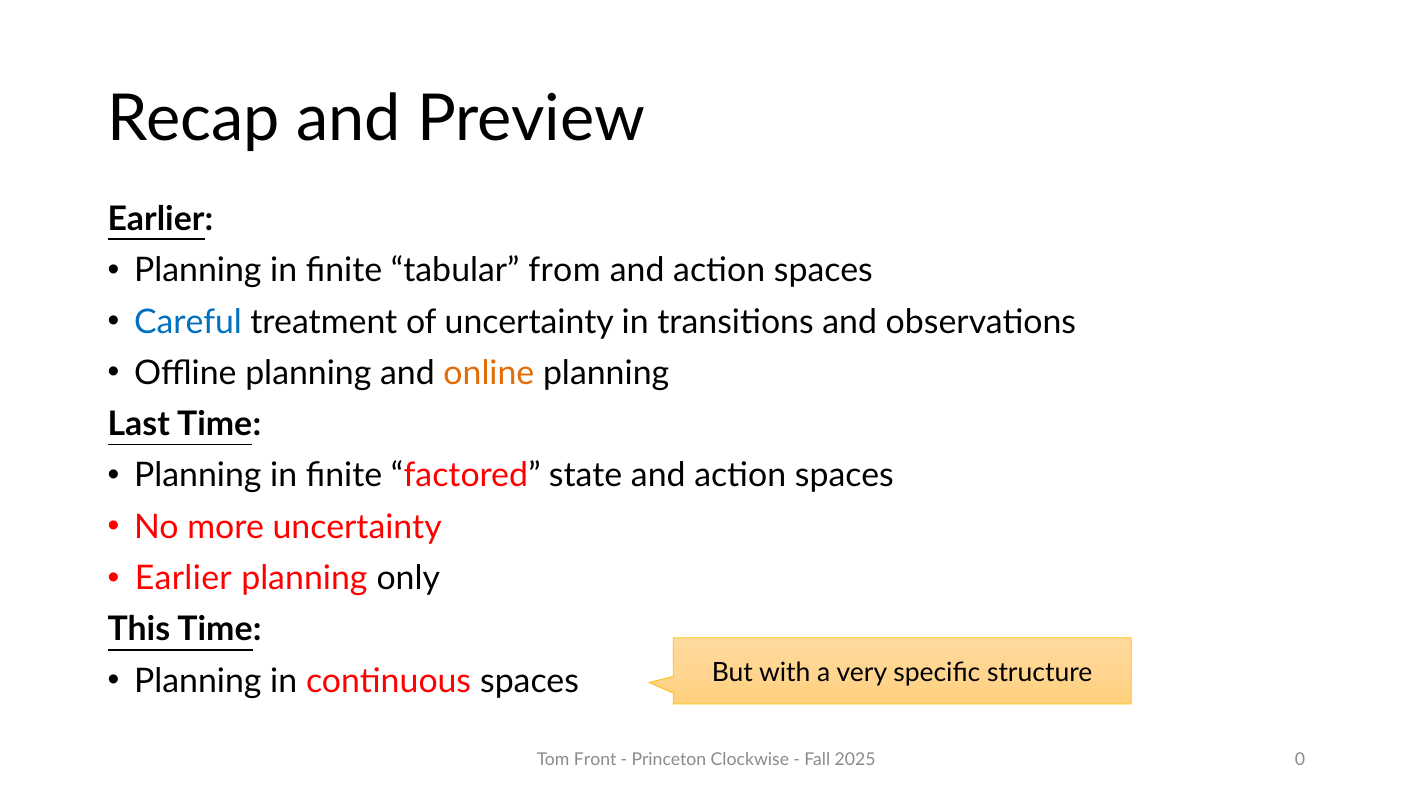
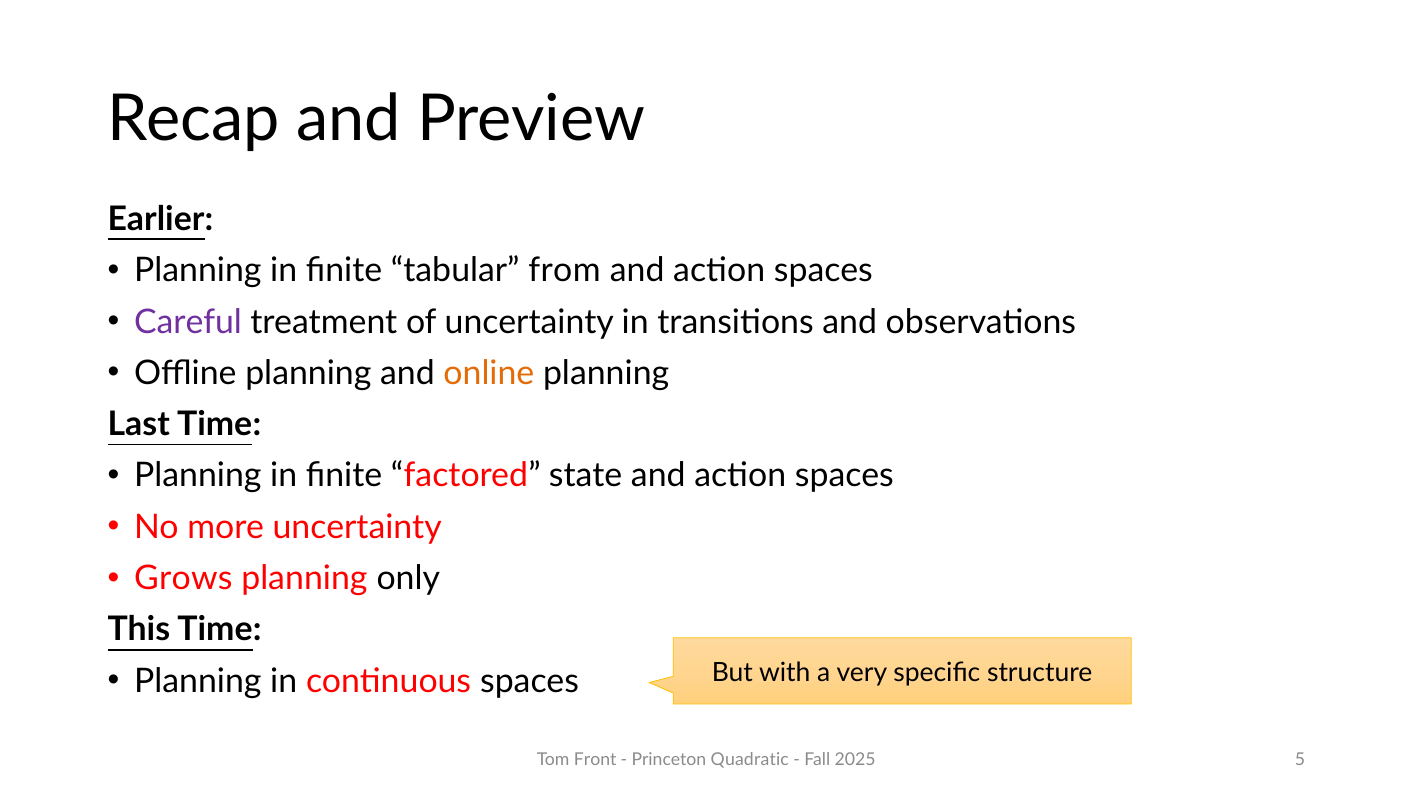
Careful colour: blue -> purple
Earlier at (183, 578): Earlier -> Grows
Clockwise: Clockwise -> Quadratic
0: 0 -> 5
